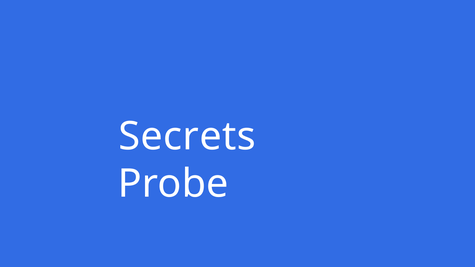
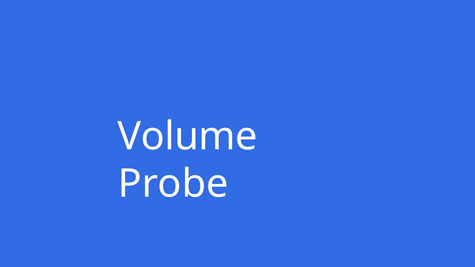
Secrets: Secrets -> Volume
